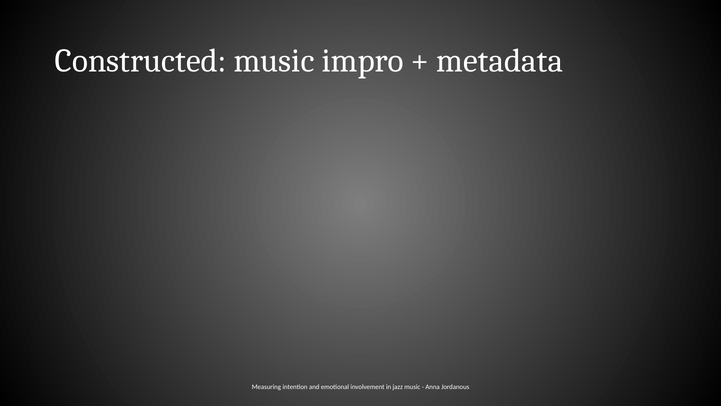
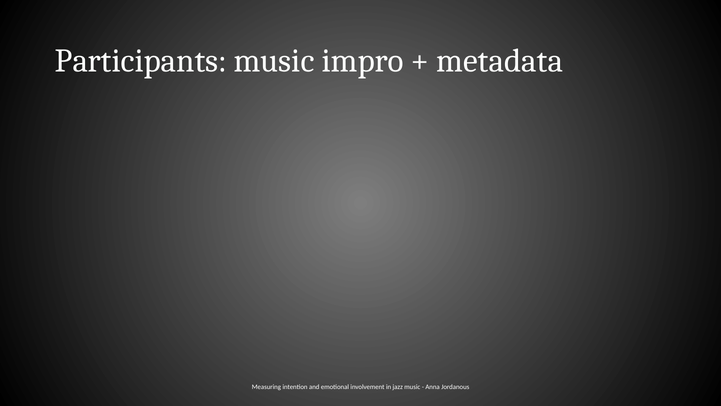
Constructed: Constructed -> Participants
